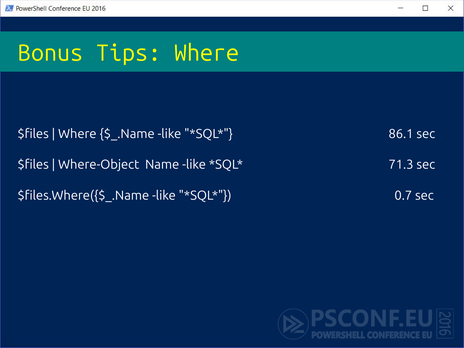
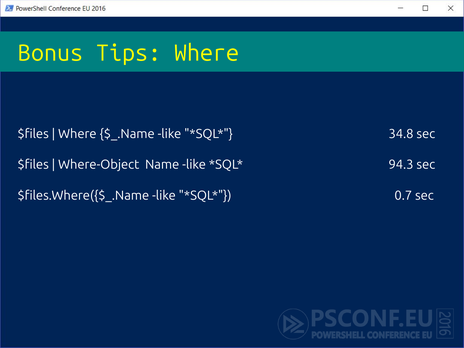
86.1: 86.1 -> 34.8
71.3: 71.3 -> 94.3
